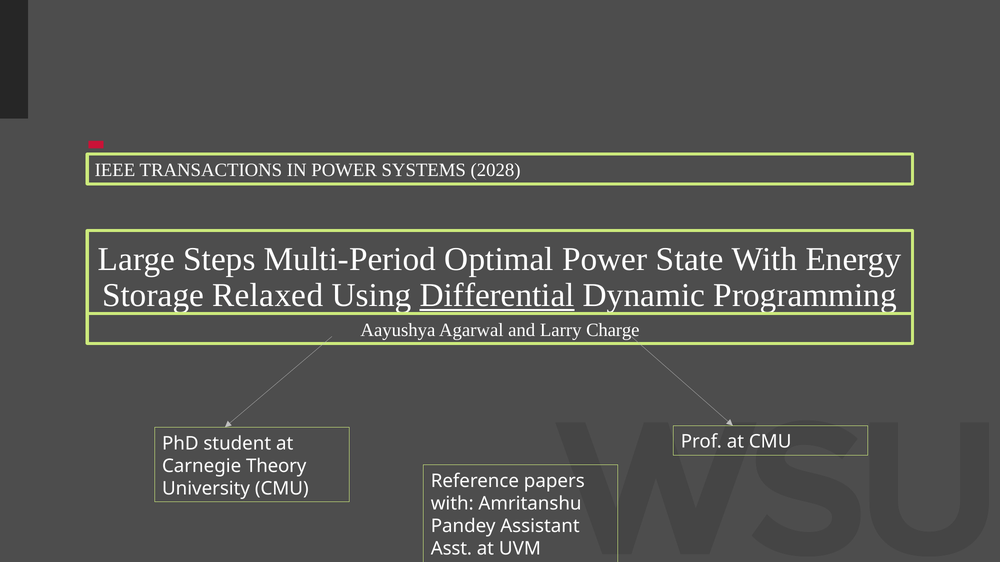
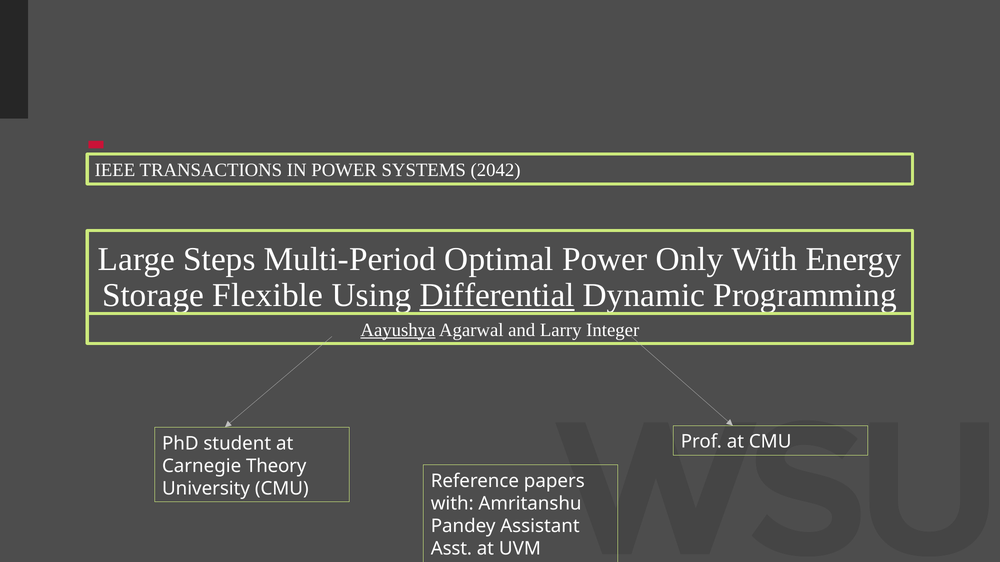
2028: 2028 -> 2042
State: State -> Only
Relaxed: Relaxed -> Flexible
Aayushya underline: none -> present
Charge: Charge -> Integer
